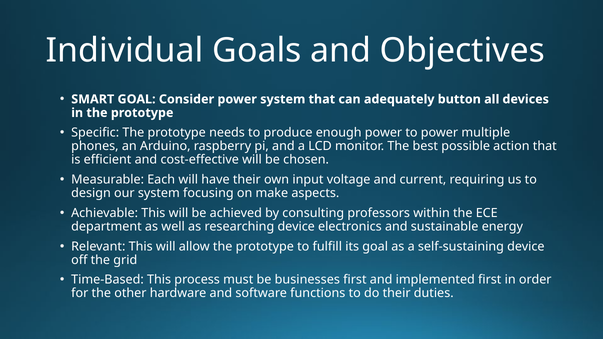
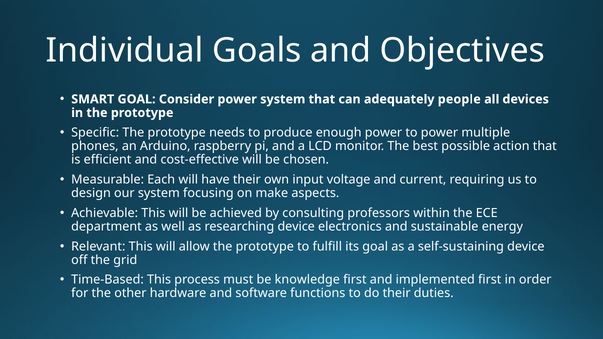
button: button -> people
businesses: businesses -> knowledge
